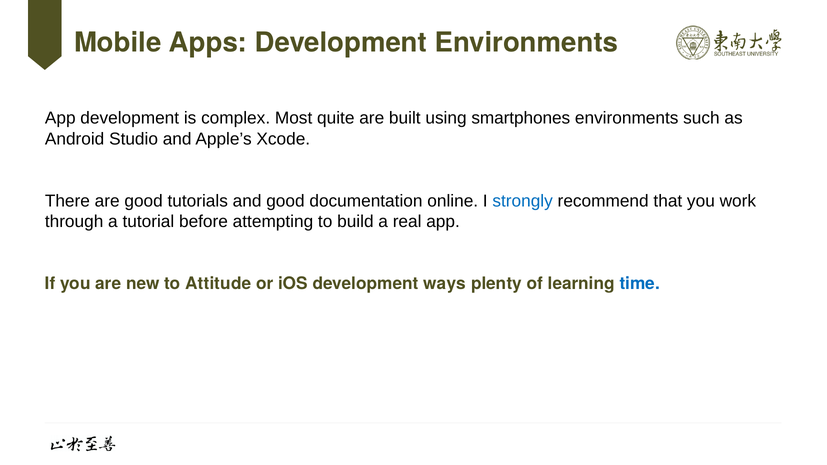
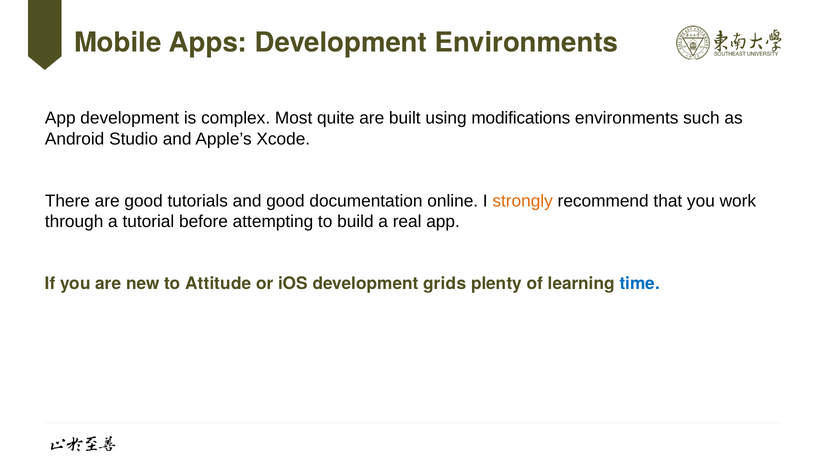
smartphones: smartphones -> modifications
strongly colour: blue -> orange
ways: ways -> grids
